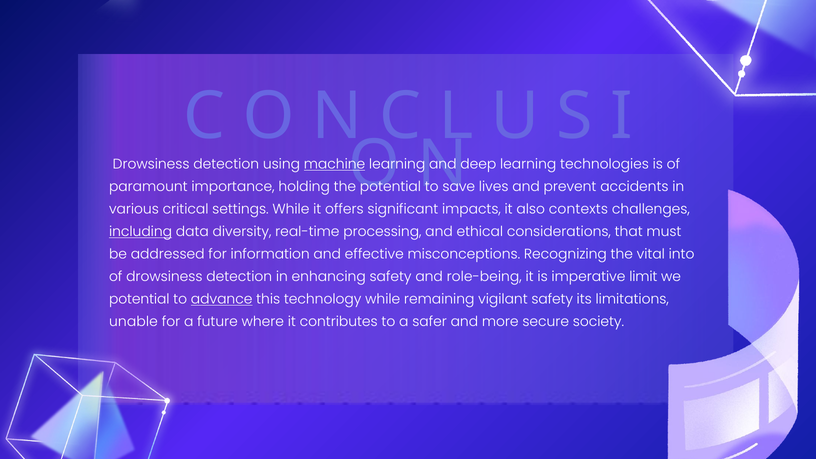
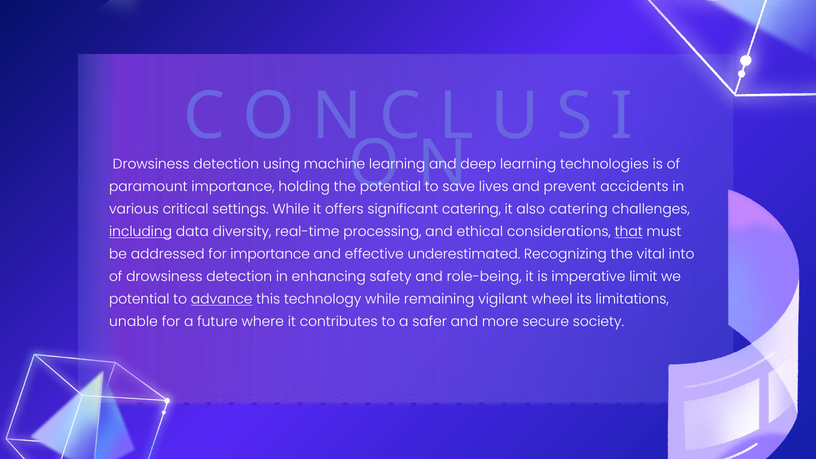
machine underline: present -> none
significant impacts: impacts -> catering
also contexts: contexts -> catering
that underline: none -> present
for information: information -> importance
misconceptions: misconceptions -> underestimated
vigilant safety: safety -> wheel
